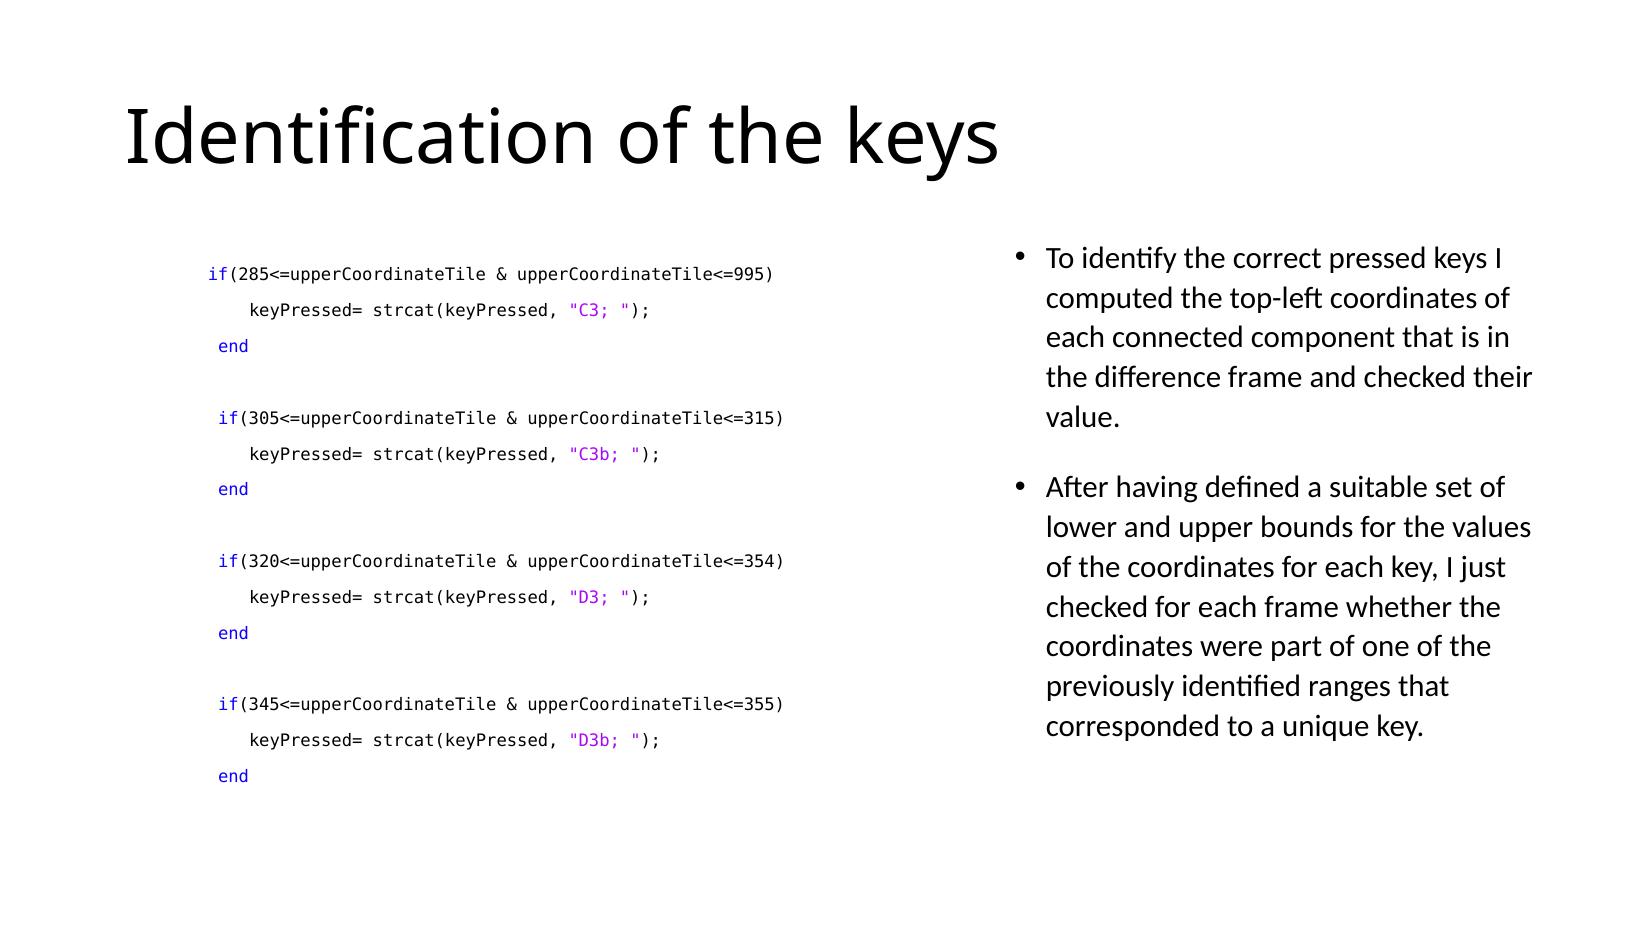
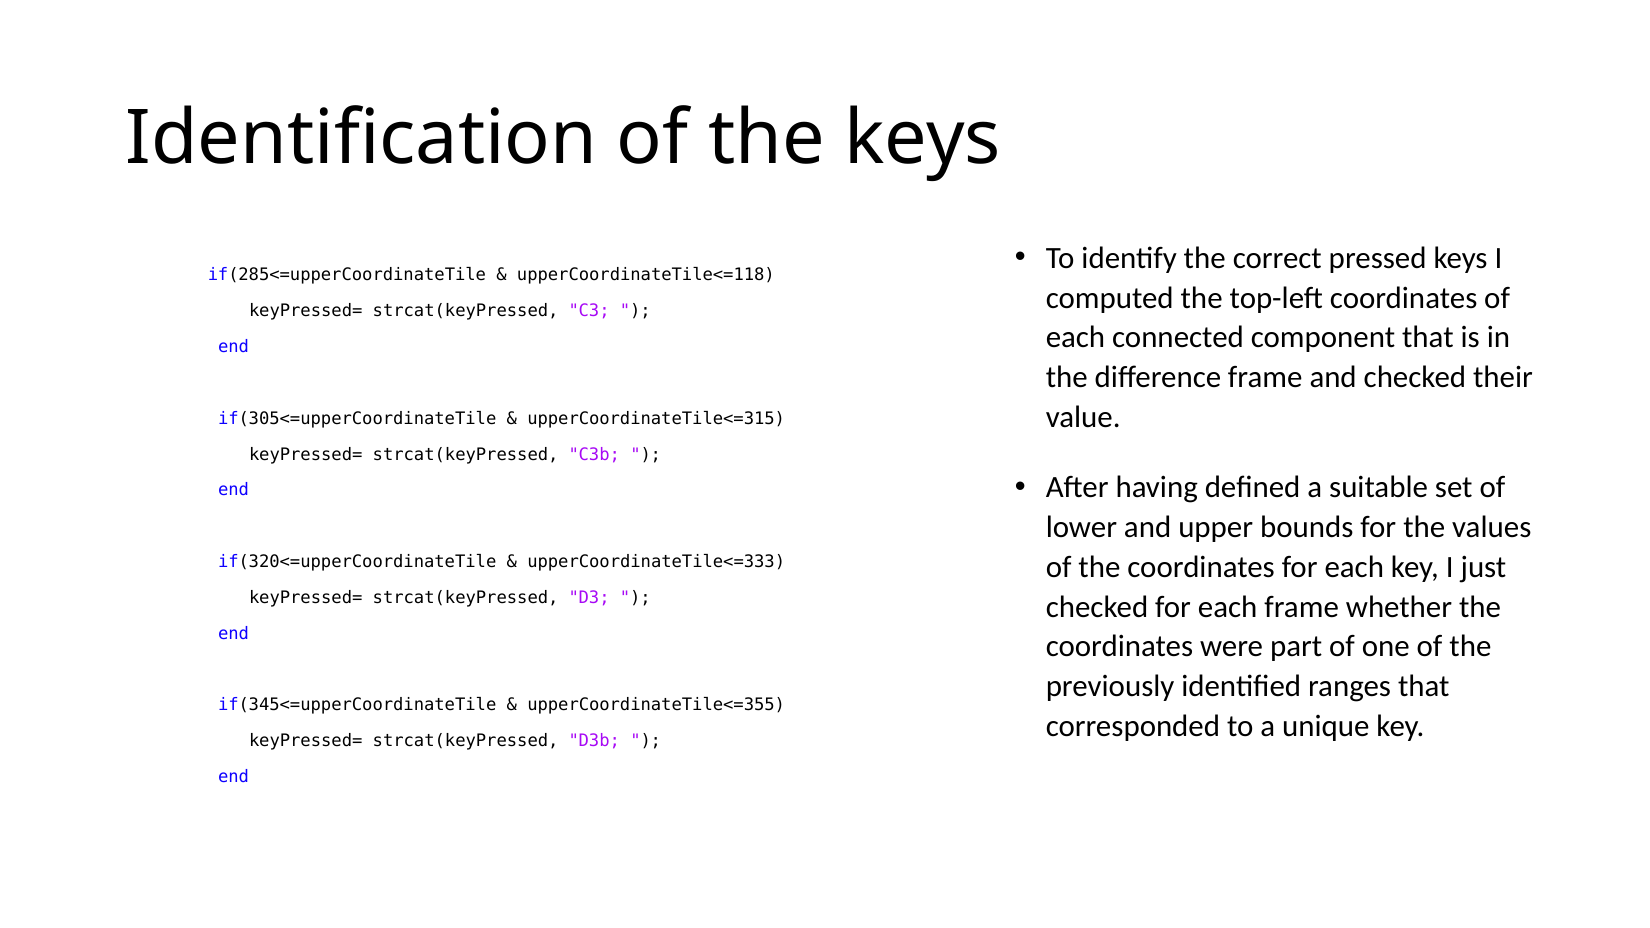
upperCoordinateTile<=995: upperCoordinateTile<=995 -> upperCoordinateTile<=118
upperCoordinateTile<=354: upperCoordinateTile<=354 -> upperCoordinateTile<=333
